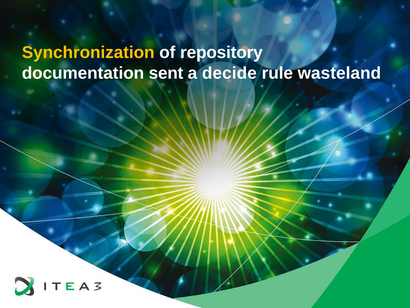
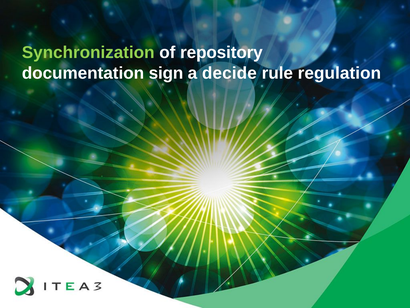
Synchronization colour: yellow -> light green
sent: sent -> sign
wasteland: wasteland -> regulation
